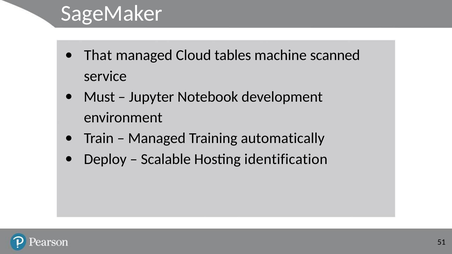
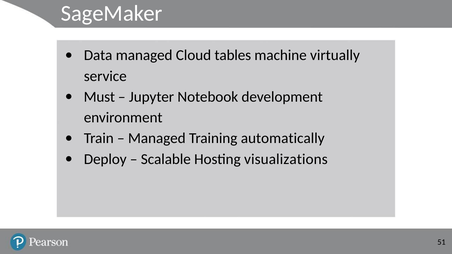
That: That -> Data
scanned: scanned -> virtually
identification: identification -> visualizations
